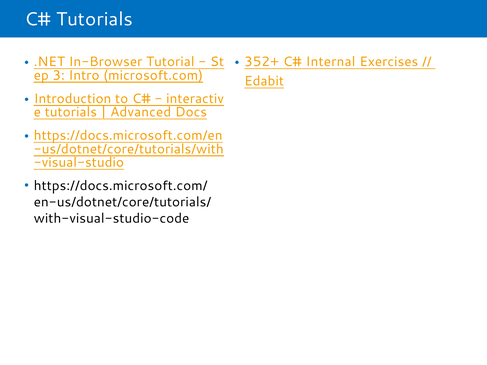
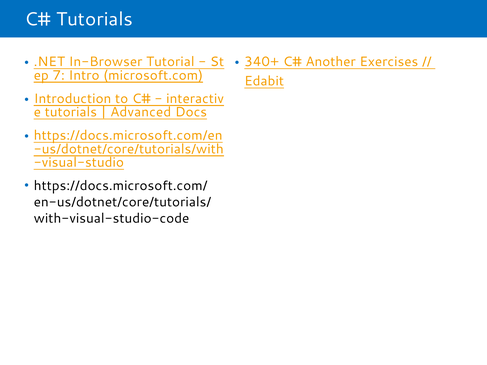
352+: 352+ -> 340+
Internal: Internal -> Another
3: 3 -> 7
